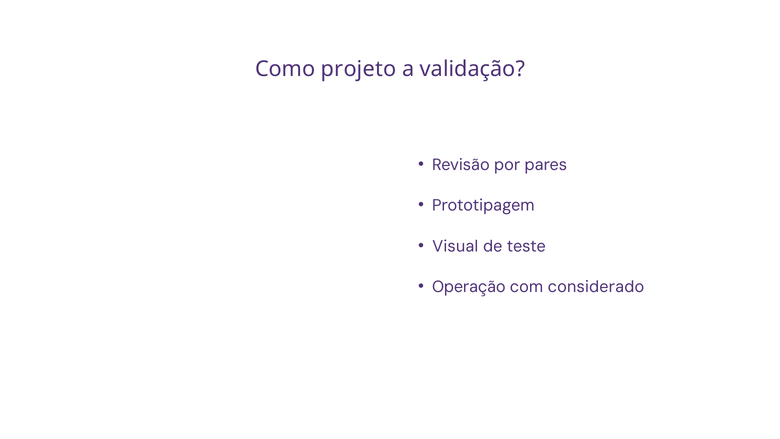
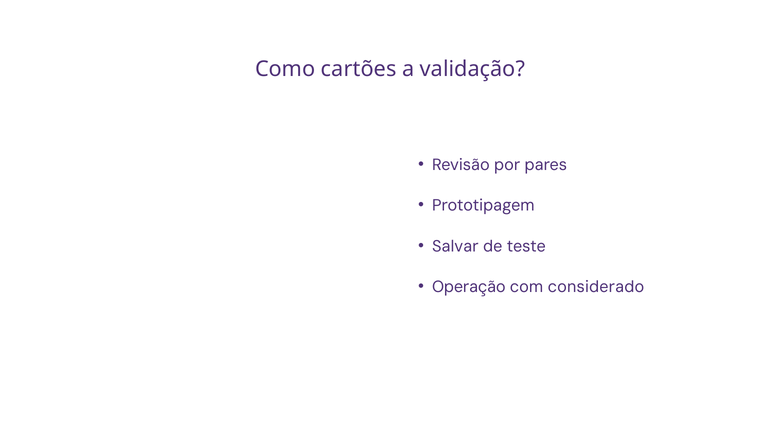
projeto: projeto -> cartões
Visual: Visual -> Salvar
